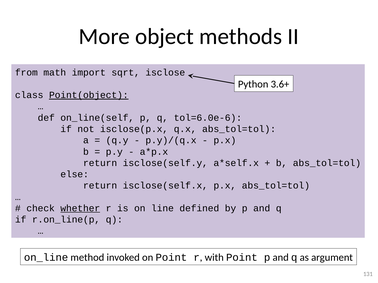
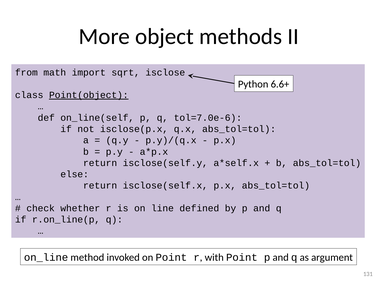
3.6+: 3.6+ -> 6.6+
tol=6.0e-6: tol=6.0e-6 -> tol=7.0e-6
whether underline: present -> none
